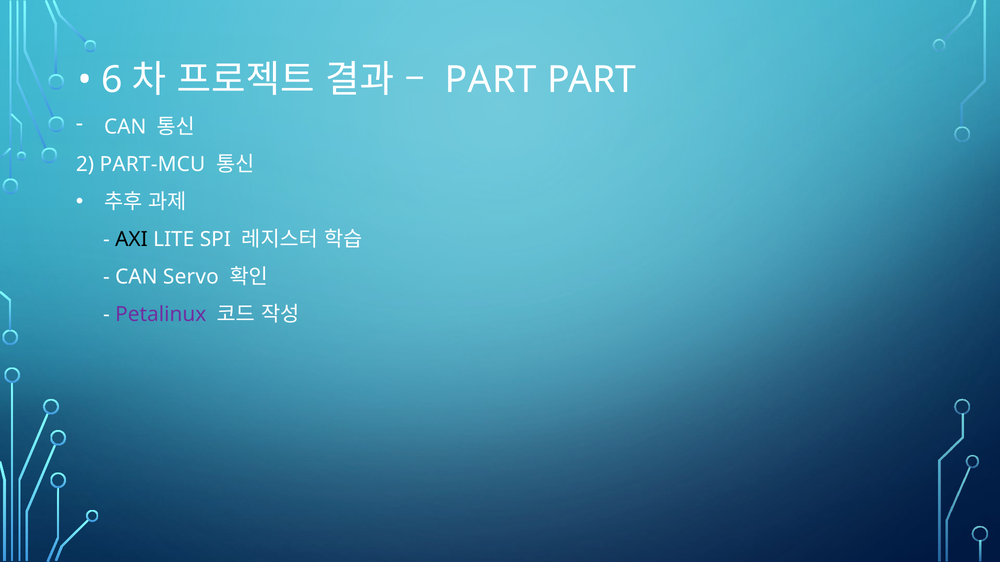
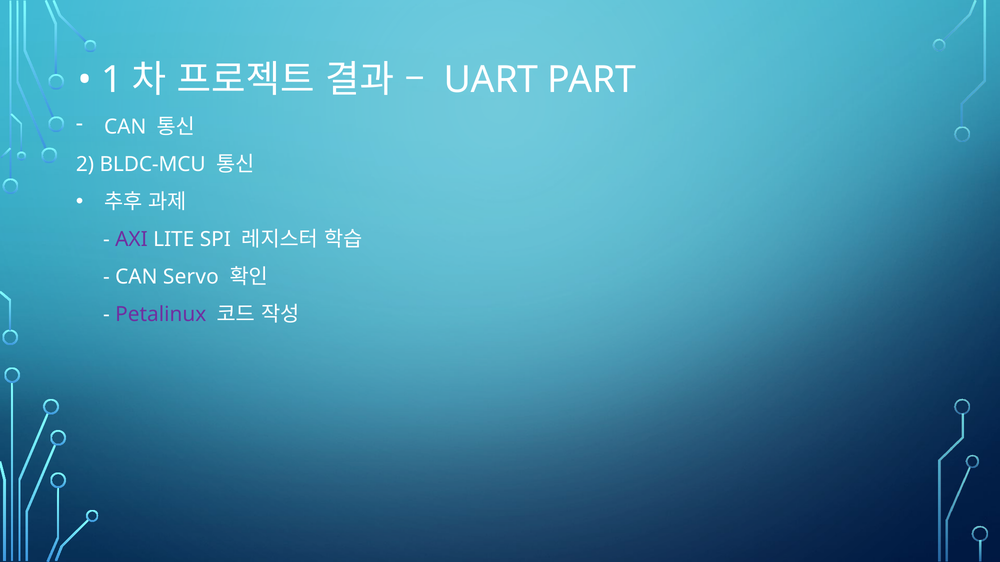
6: 6 -> 1
PART at (491, 80): PART -> UART
PART-MCU: PART-MCU -> BLDC-MCU
AXI colour: black -> purple
